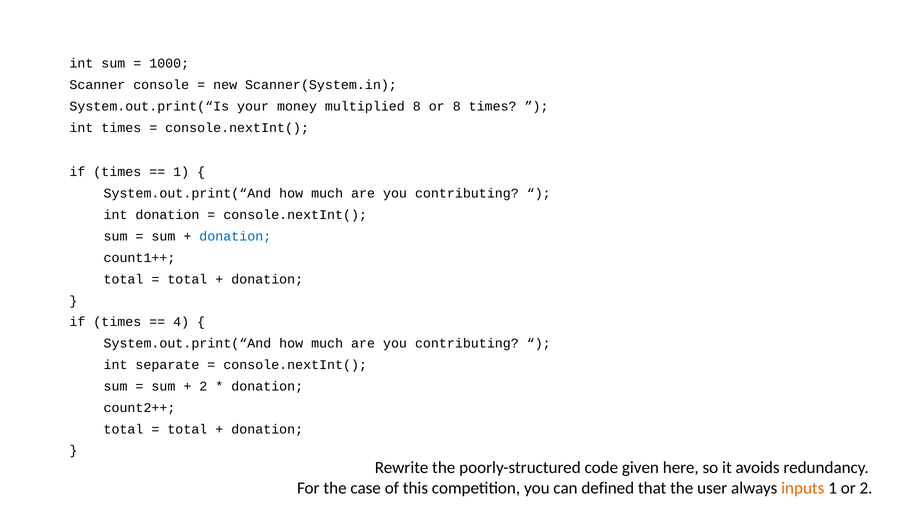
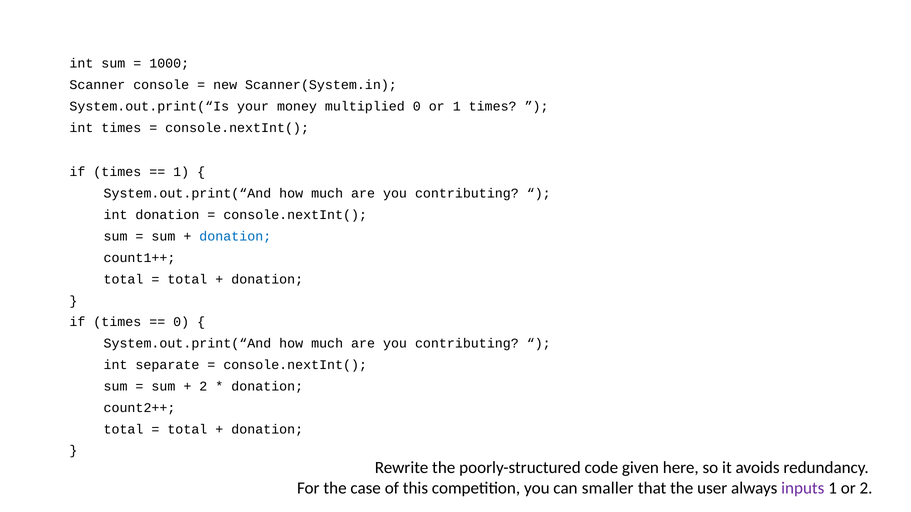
multiplied 8: 8 -> 0
or 8: 8 -> 1
4 at (181, 322): 4 -> 0
defined: defined -> smaller
inputs colour: orange -> purple
